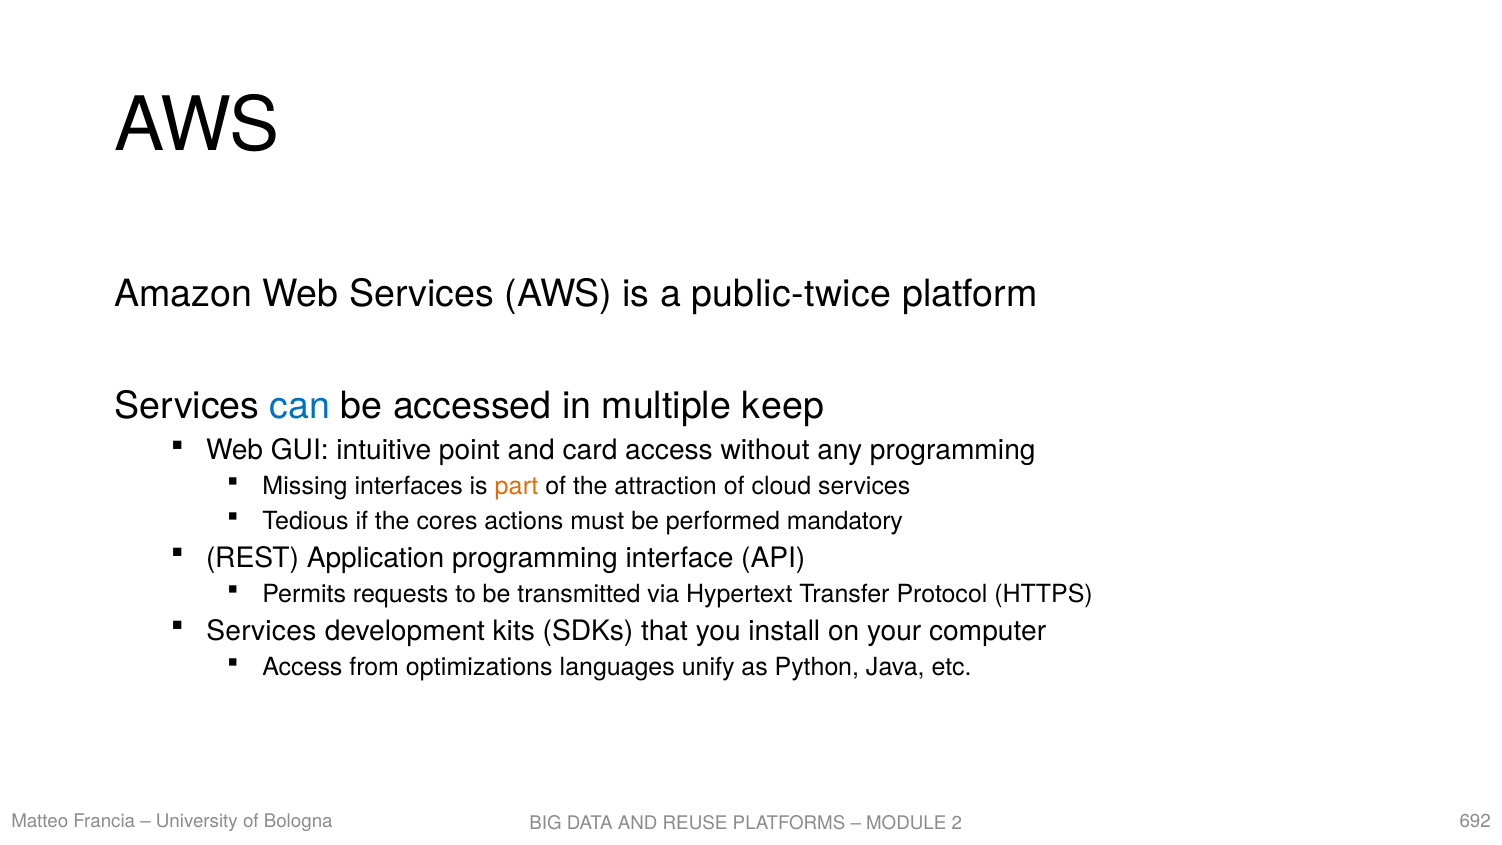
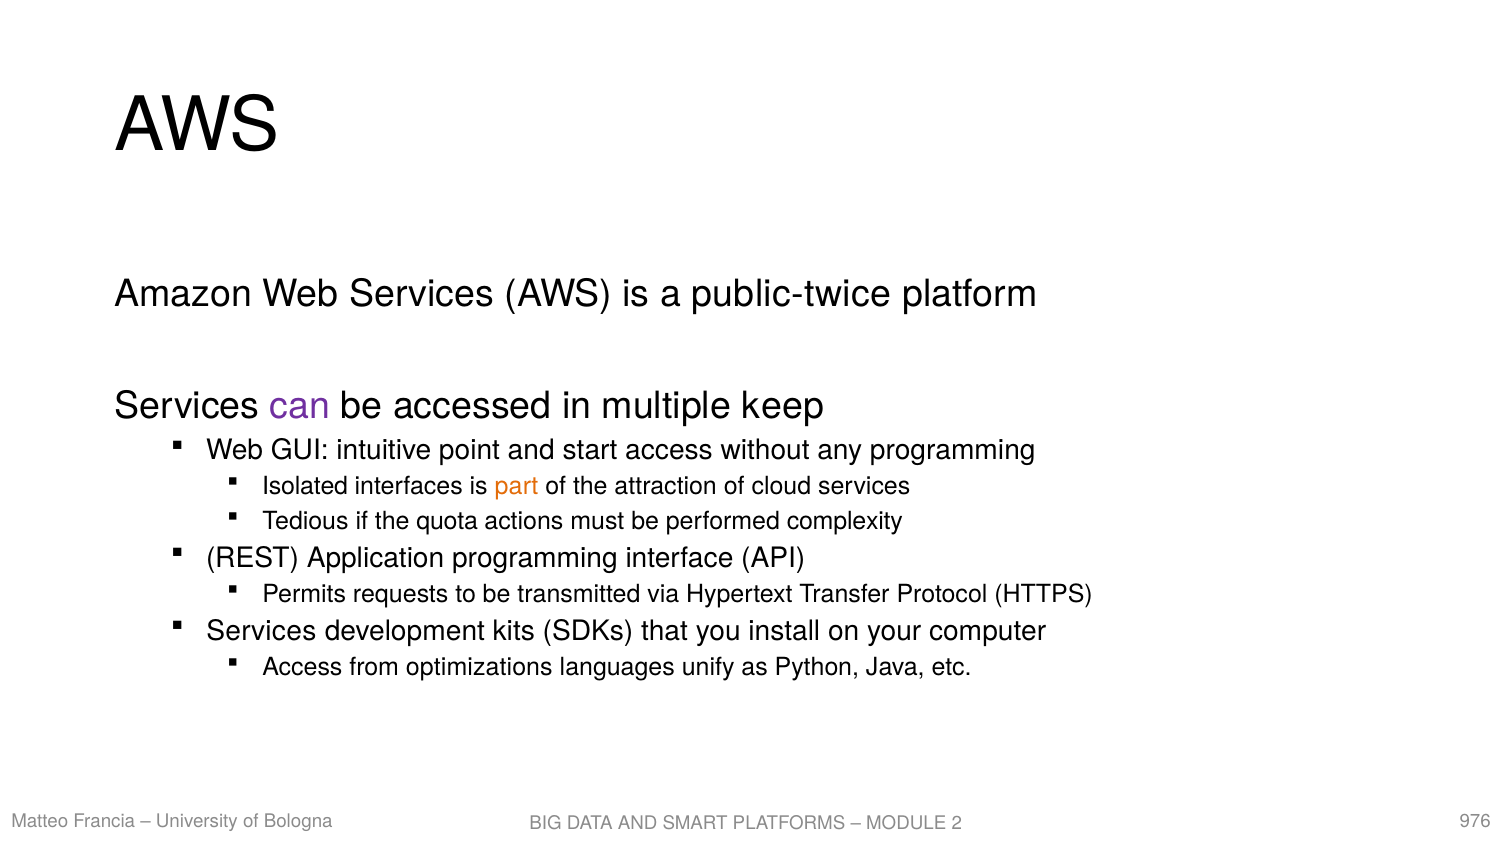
can colour: blue -> purple
card: card -> start
Missing: Missing -> Isolated
cores: cores -> quota
mandatory: mandatory -> complexity
692: 692 -> 976
REUSE: REUSE -> SMART
